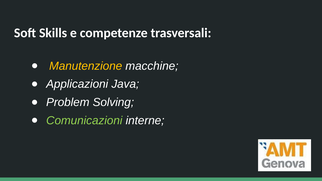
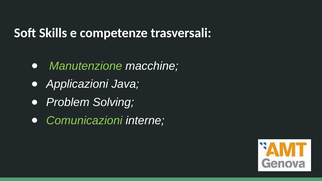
Manutenzione colour: yellow -> light green
